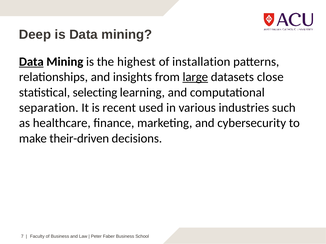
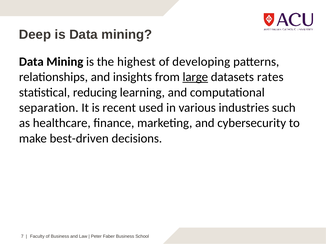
Data at (31, 62) underline: present -> none
installation: installation -> developing
close: close -> rates
selecting: selecting -> reducing
their-driven: their-driven -> best-driven
